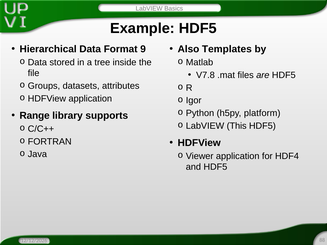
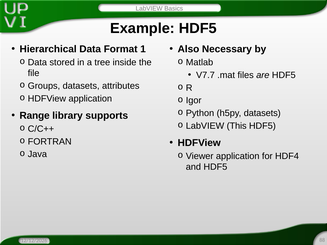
9: 9 -> 1
Templates: Templates -> Necessary
V7.8: V7.8 -> V7.7
h5py platform: platform -> datasets
